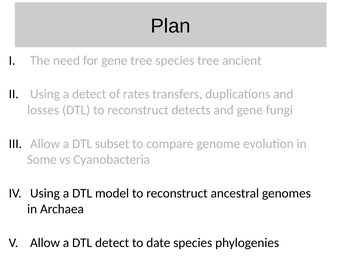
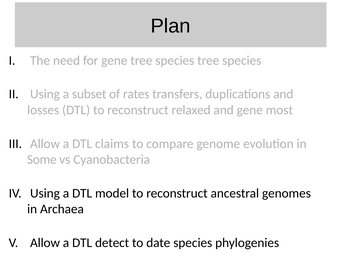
species tree ancient: ancient -> species
a detect: detect -> subset
detects: detects -> relaxed
fungi: fungi -> most
subset: subset -> claims
